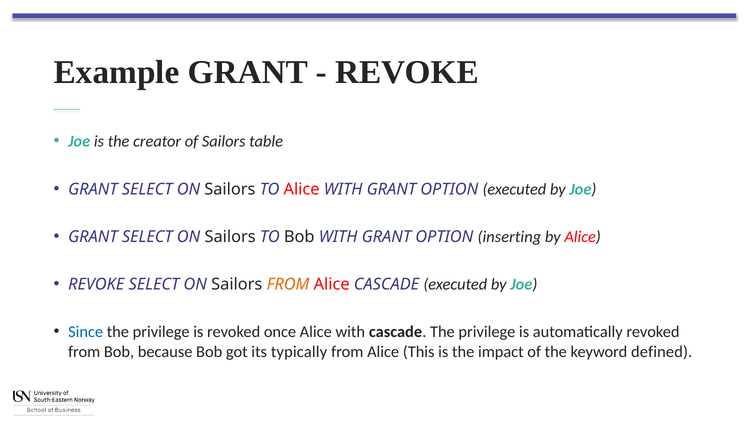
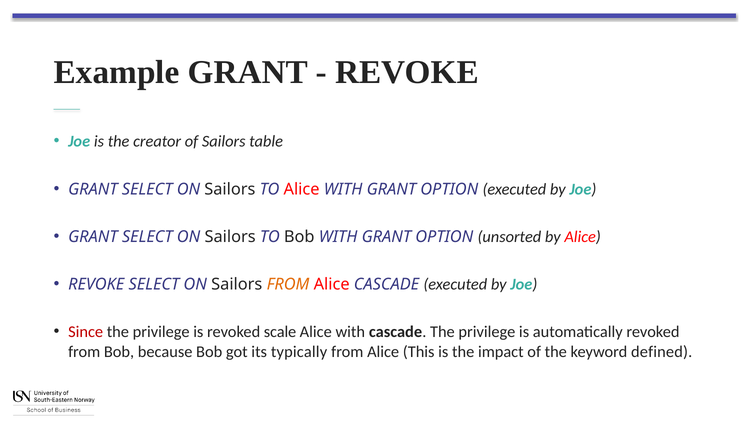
inserting: inserting -> unsorted
Since colour: blue -> red
once: once -> scale
